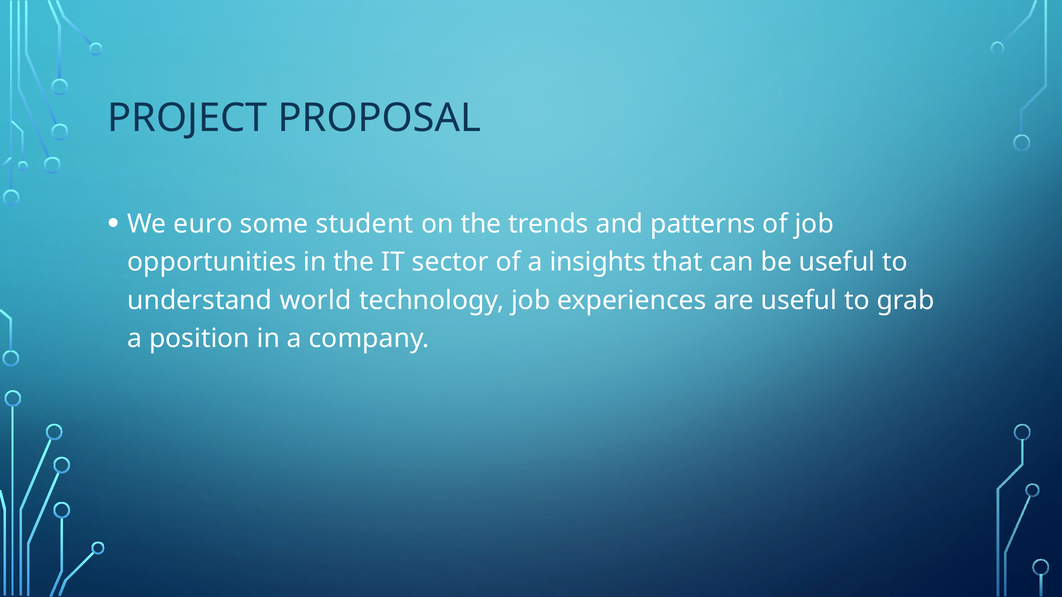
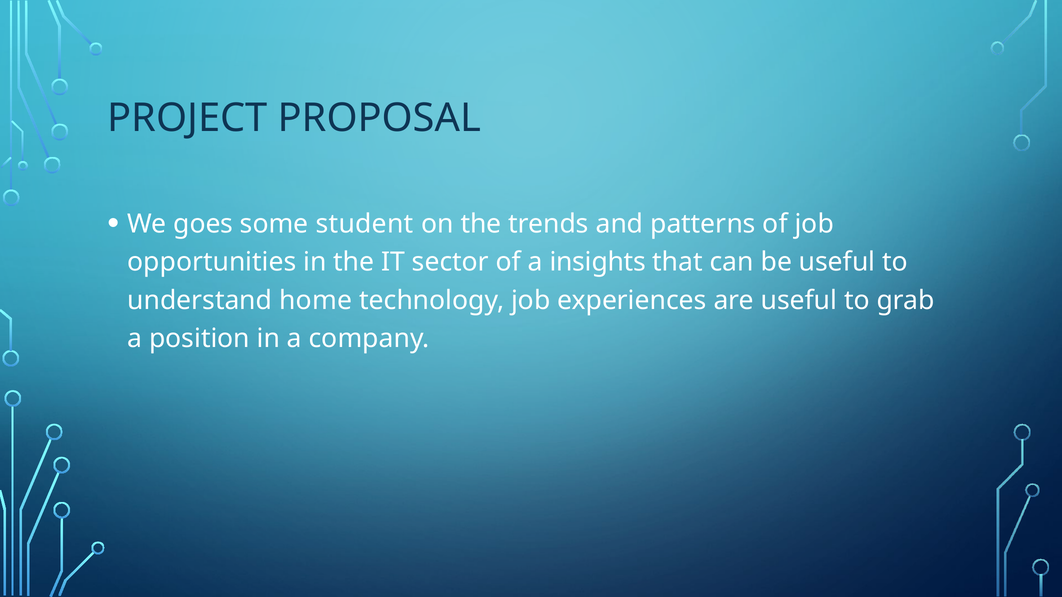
euro: euro -> goes
world: world -> home
